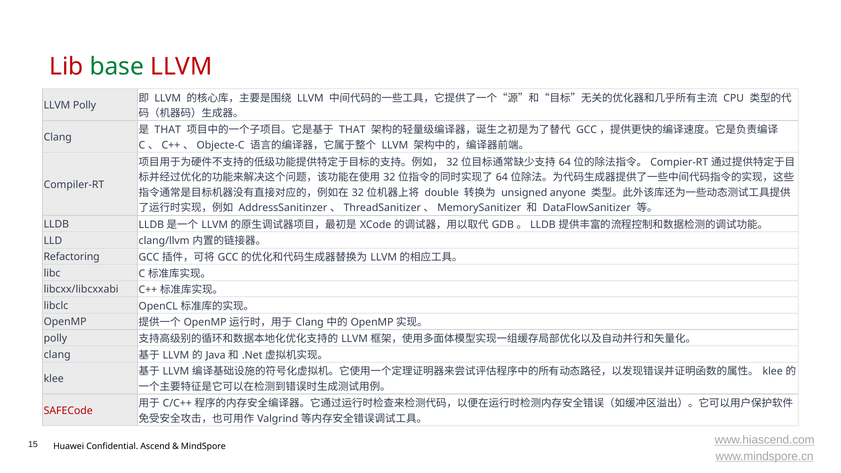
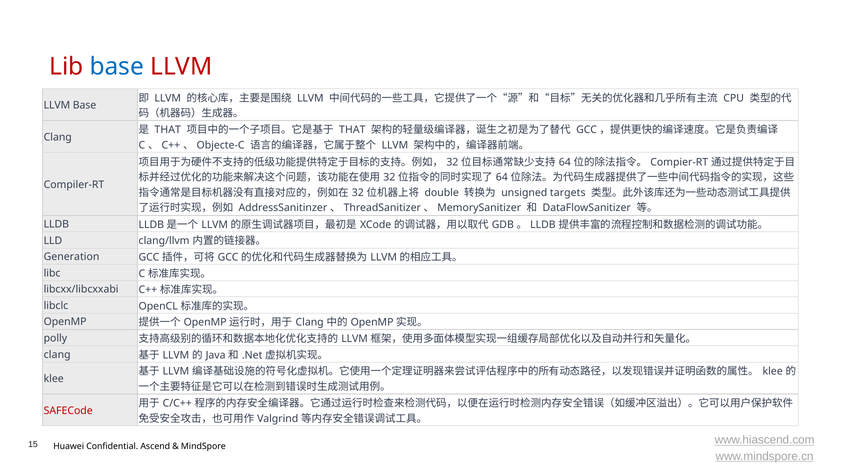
base at (117, 66) colour: green -> blue
LLVM Polly: Polly -> Base
anyone: anyone -> targets
Refactoring: Refactoring -> Generation
